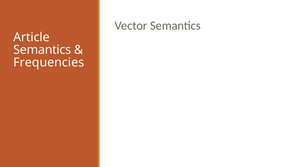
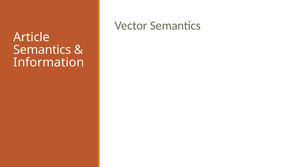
Frequencies: Frequencies -> Information
